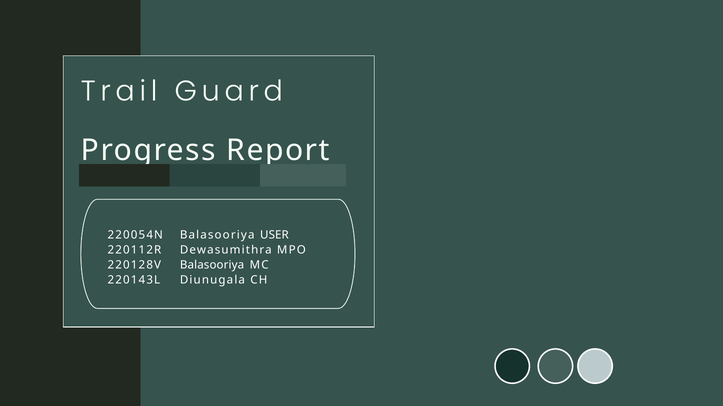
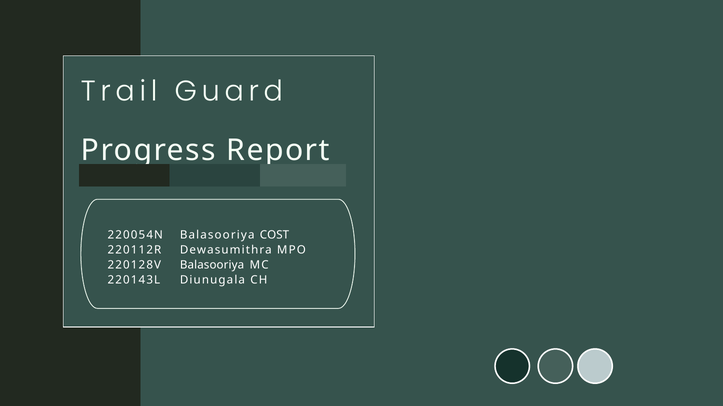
USER: USER -> COST
